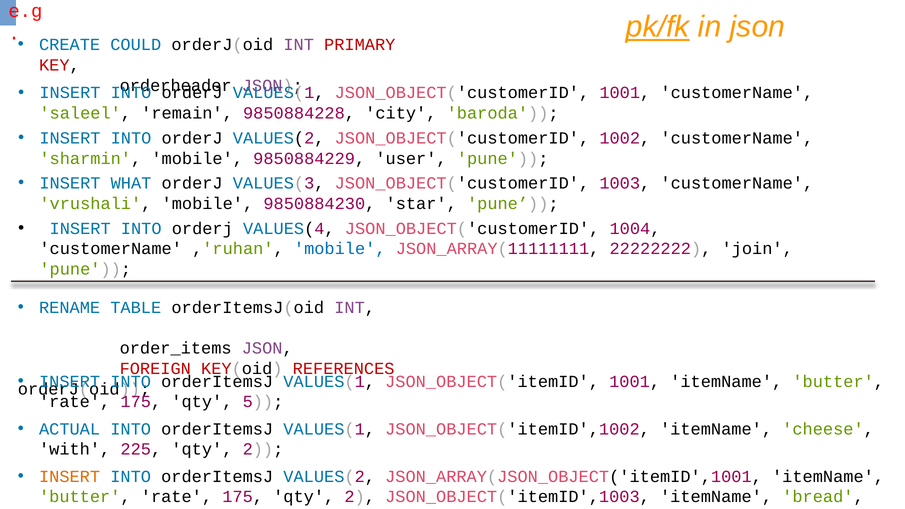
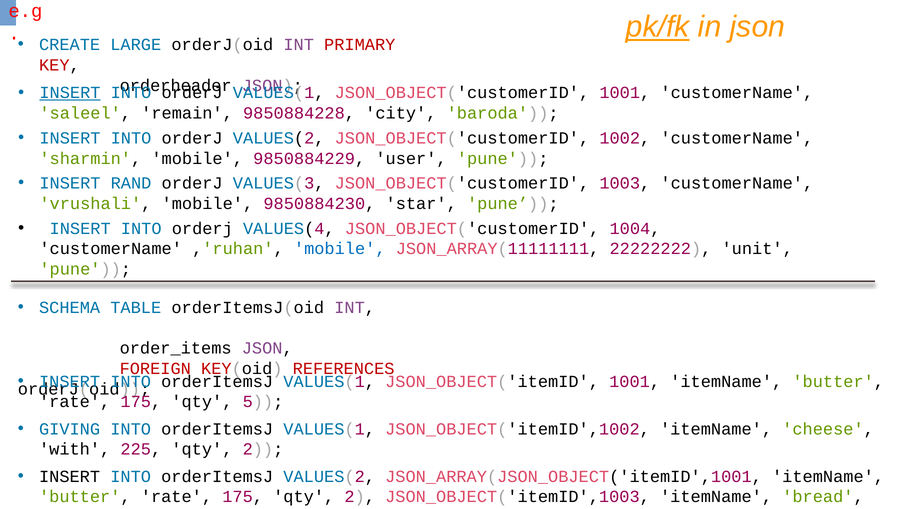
COULD: COULD -> LARGE
INSERT at (70, 93) underline: none -> present
WHAT: WHAT -> RAND
join: join -> unit
RENAME: RENAME -> SCHEMA
ACTUAL: ACTUAL -> GIVING
INSERT at (70, 476) colour: orange -> black
